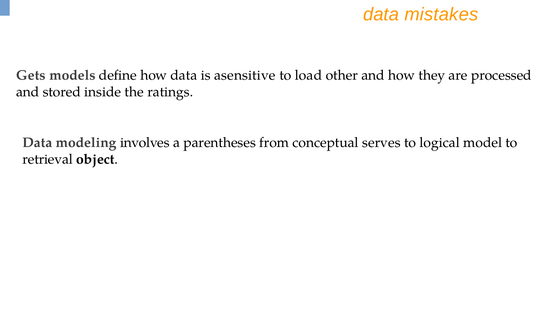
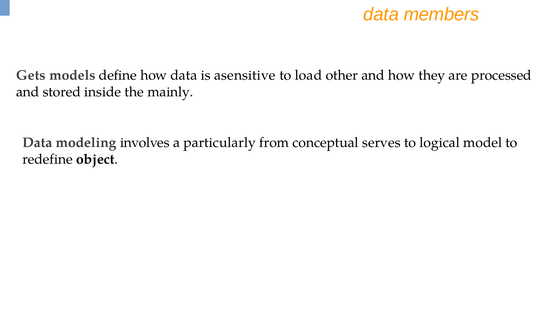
mistakes: mistakes -> members
ratings: ratings -> mainly
parentheses: parentheses -> particularly
retrieval: retrieval -> redefine
